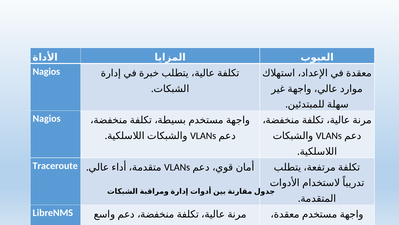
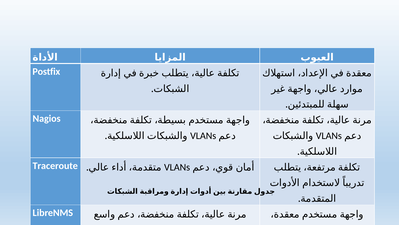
Nagios at (46, 71): Nagios -> Postfix
